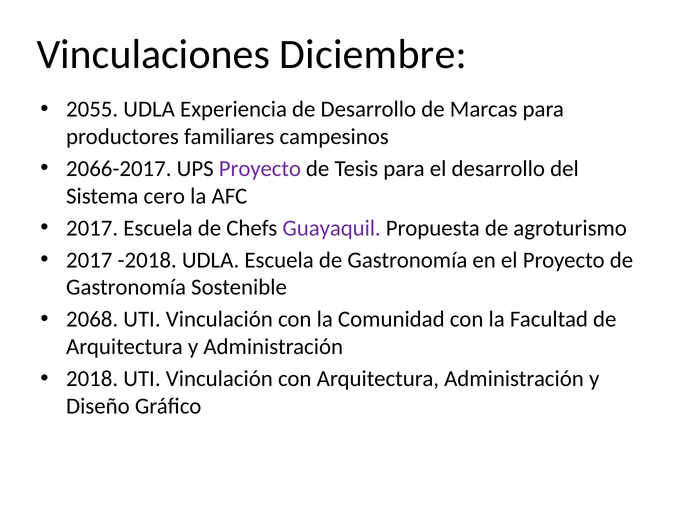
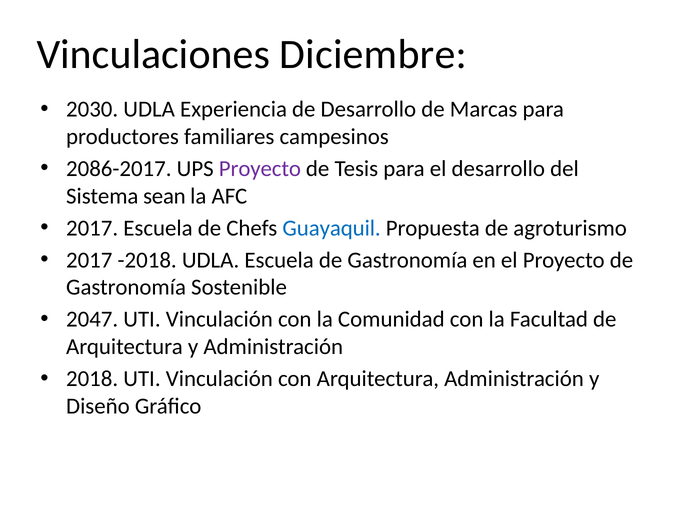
2055: 2055 -> 2030
2066-2017: 2066-2017 -> 2086-2017
cero: cero -> sean
Guayaquil colour: purple -> blue
2068: 2068 -> 2047
